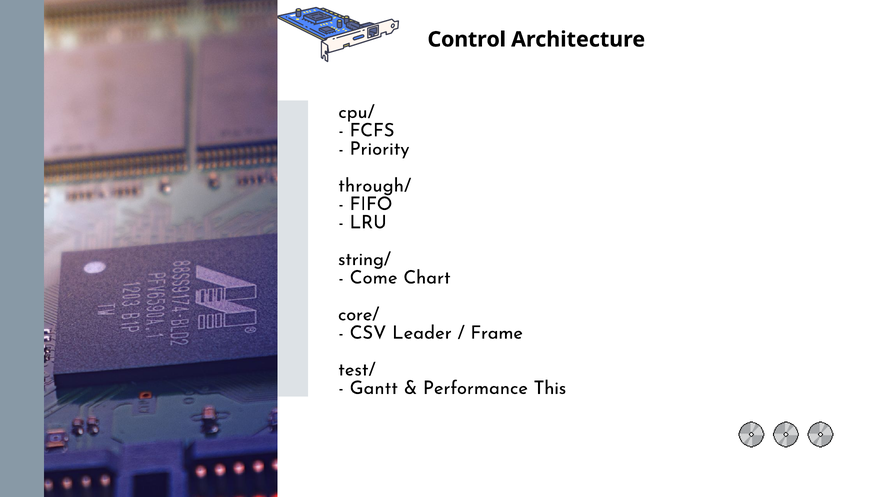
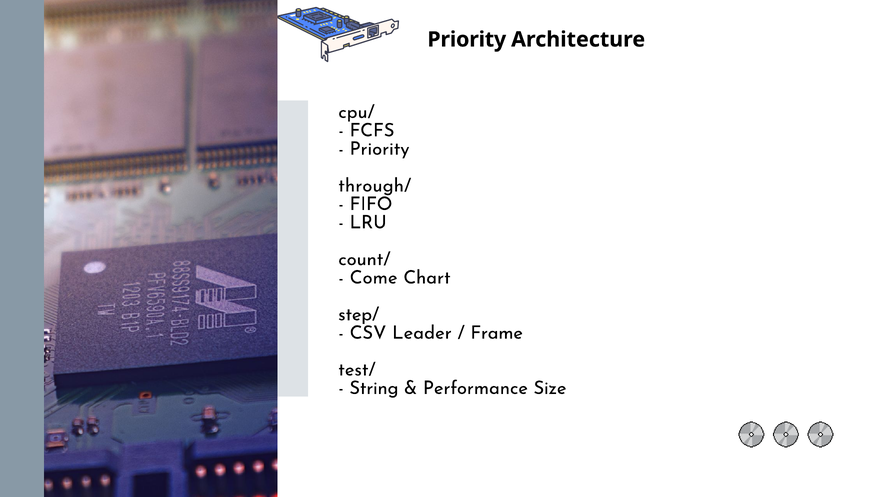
Control at (467, 39): Control -> Priority
string/: string/ -> count/
core/: core/ -> step/
Gantt: Gantt -> String
This: This -> Size
